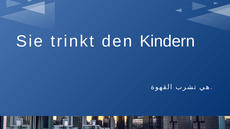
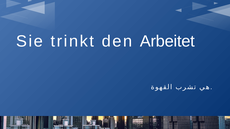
Kindern: Kindern -> Arbeitet
